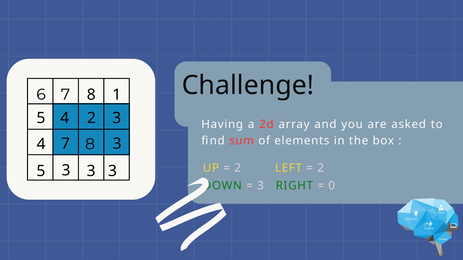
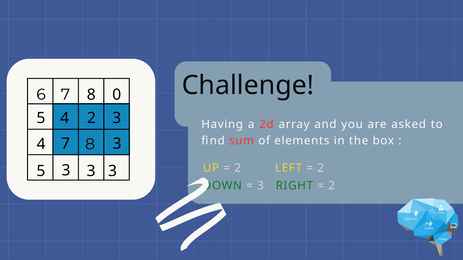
1: 1 -> 0
0 at (332, 186): 0 -> 2
